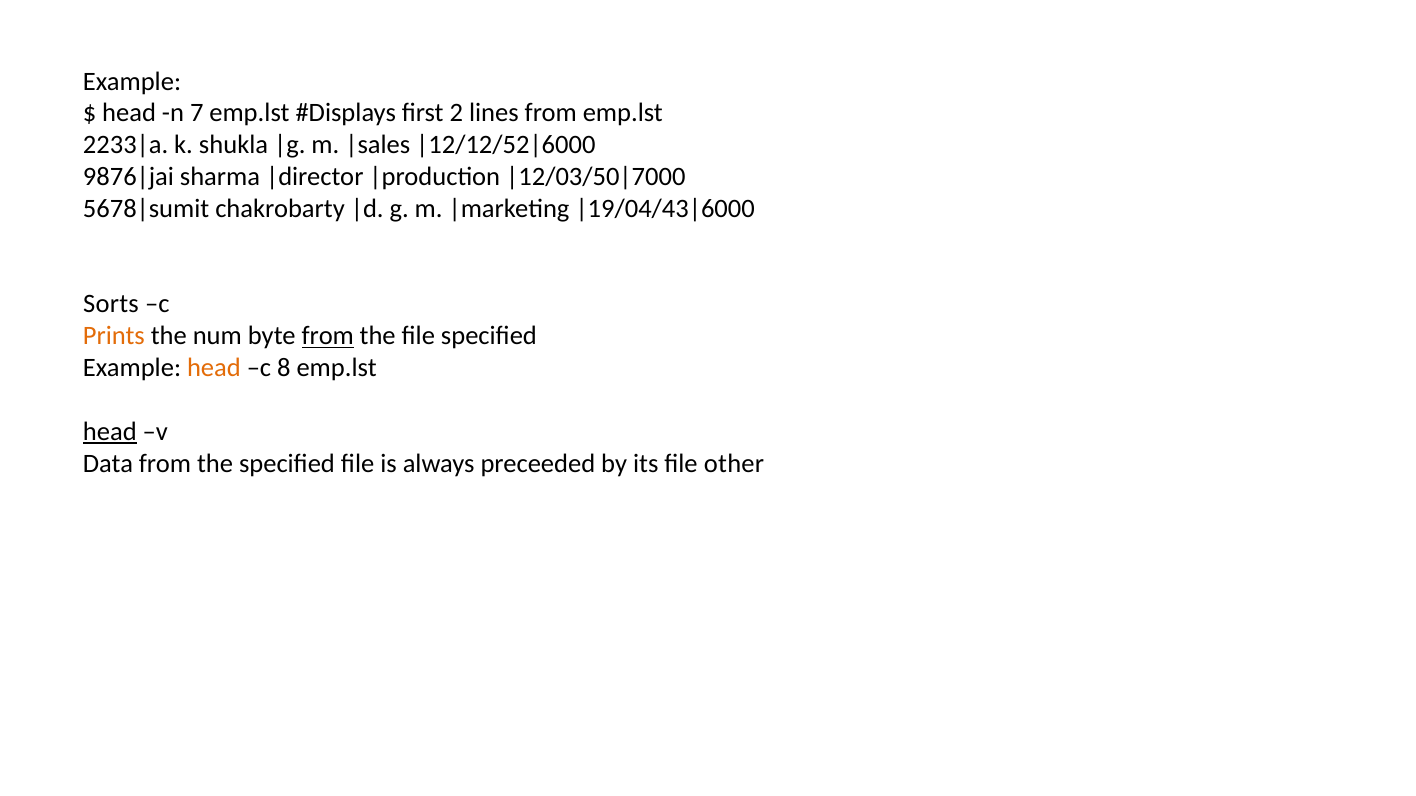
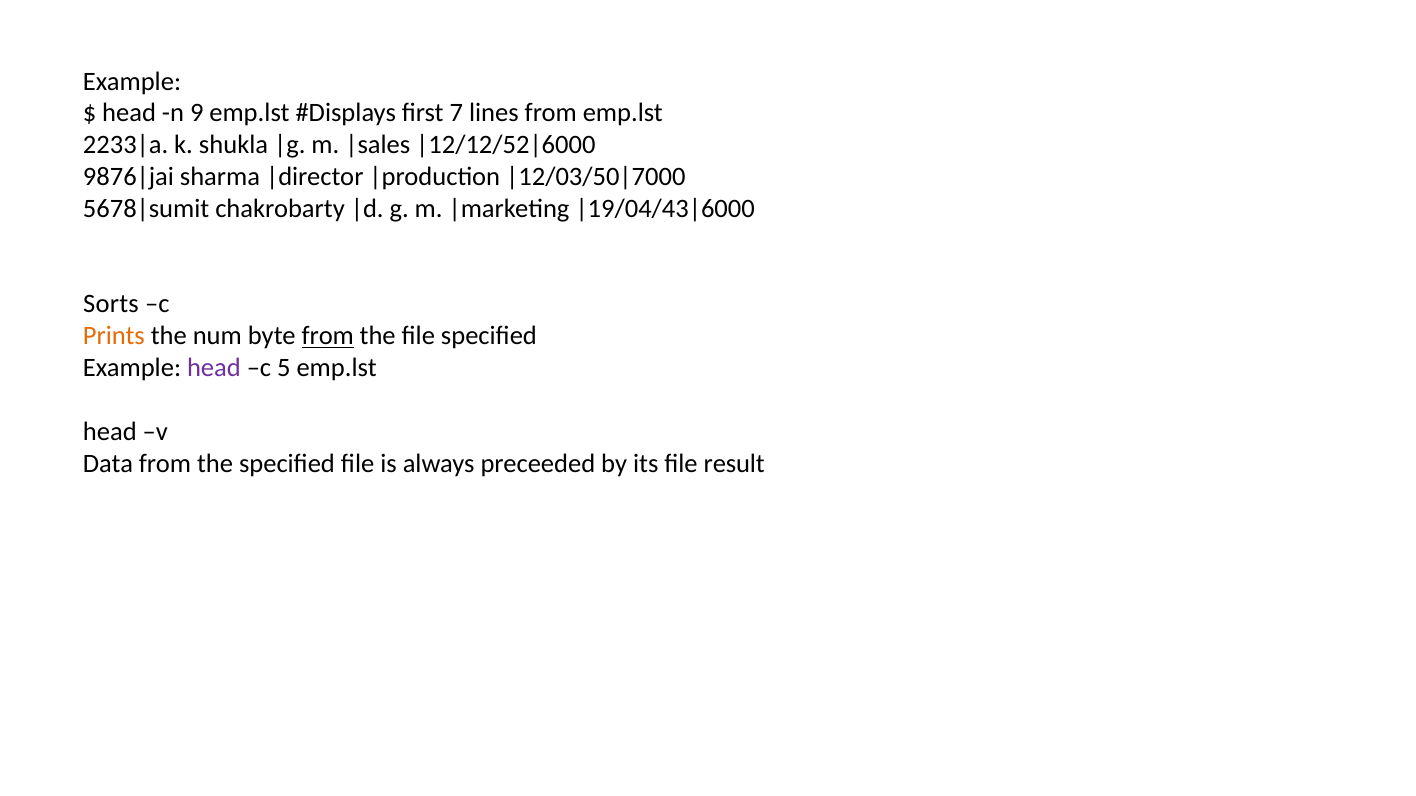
7: 7 -> 9
2: 2 -> 7
head at (214, 368) colour: orange -> purple
8: 8 -> 5
head at (110, 432) underline: present -> none
other: other -> result
